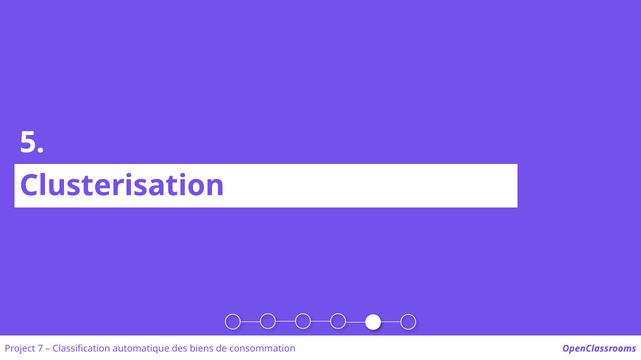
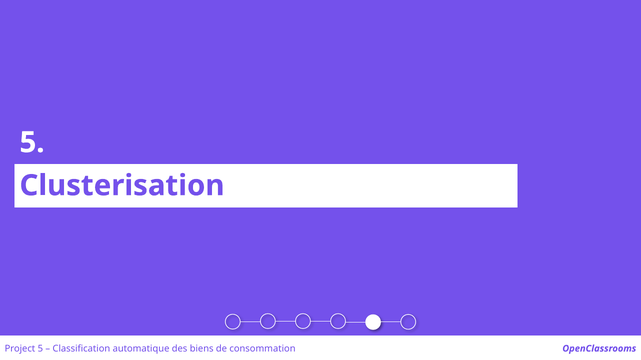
Project 7: 7 -> 5
